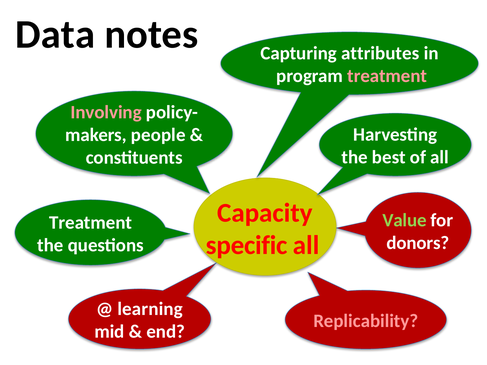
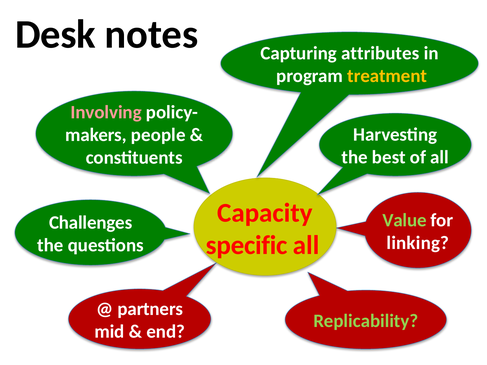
Data: Data -> Desk
treatment at (387, 76) colour: pink -> yellow
Treatment at (91, 223): Treatment -> Challenges
donors: donors -> linking
learning: learning -> partners
Replicability colour: pink -> light green
